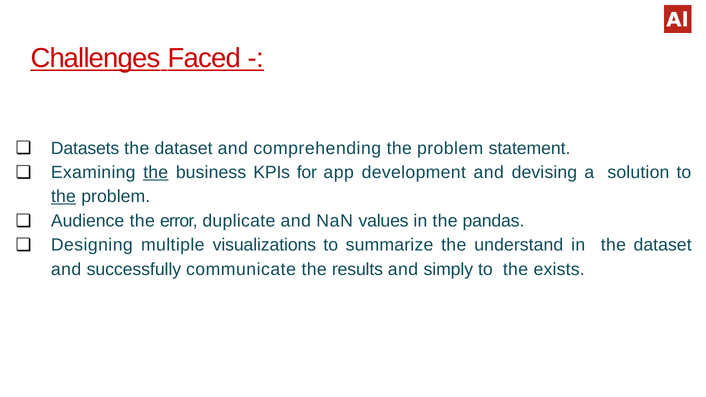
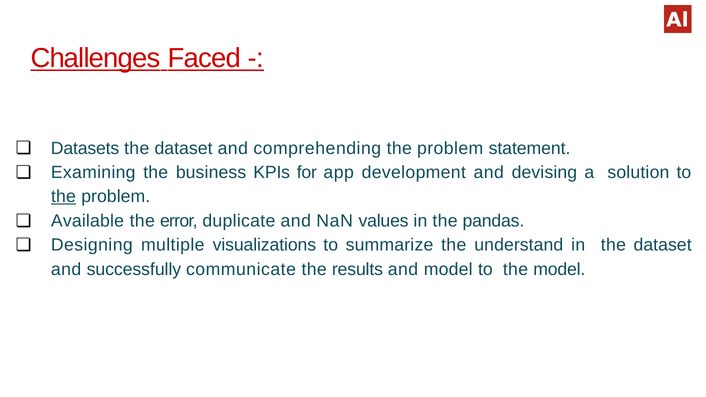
the at (156, 173) underline: present -> none
Audience: Audience -> Available
and simply: simply -> model
the exists: exists -> model
